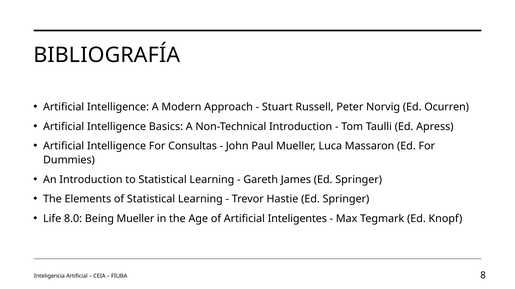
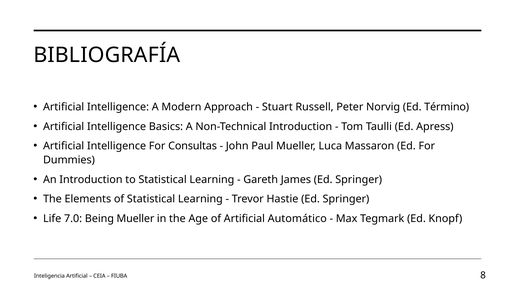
Ocurren: Ocurren -> Término
8.0: 8.0 -> 7.0
Inteligentes: Inteligentes -> Automático
